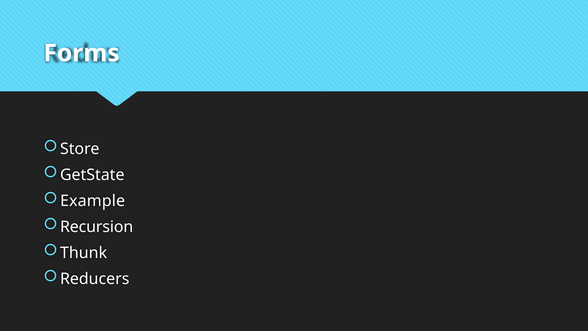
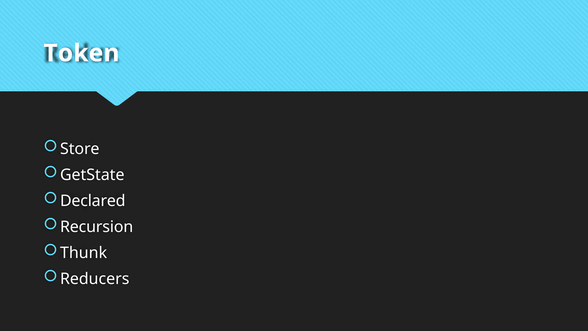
Forms: Forms -> Token
Example: Example -> Declared
